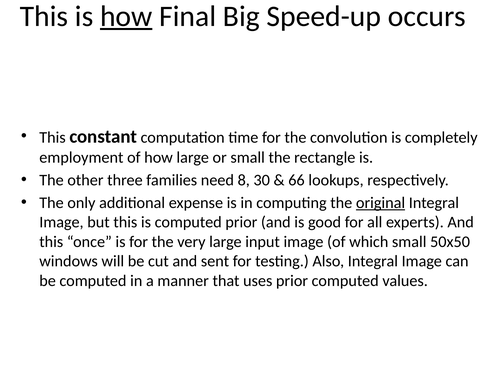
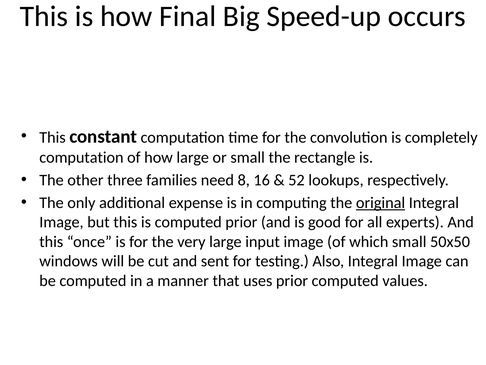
how at (126, 16) underline: present -> none
employment at (81, 157): employment -> computation
30: 30 -> 16
66: 66 -> 52
